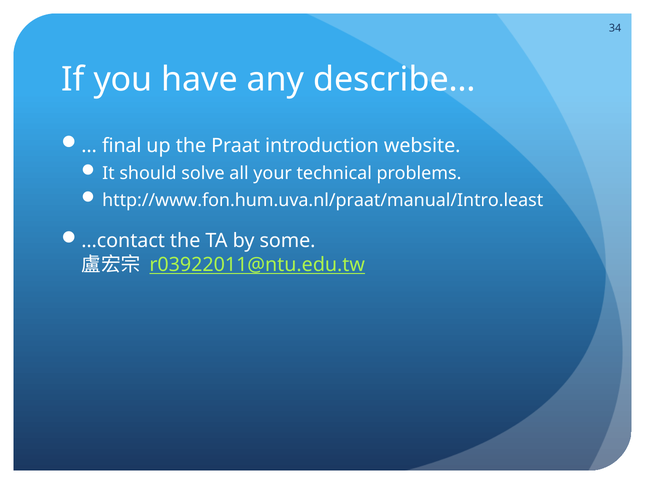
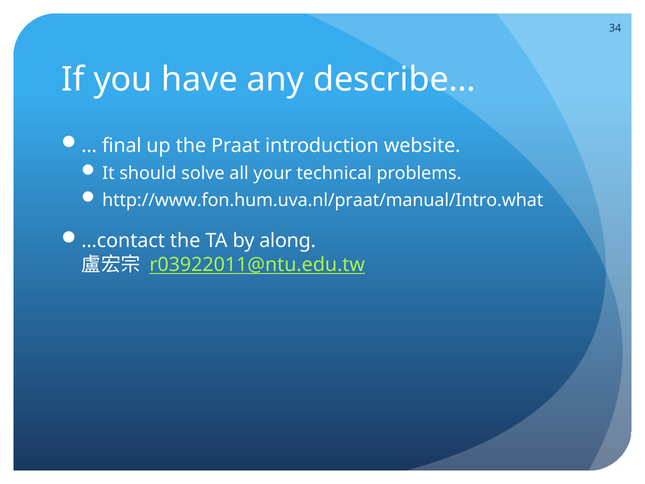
http://www.fon.hum.uva.nl/praat/manual/Intro.least: http://www.fon.hum.uva.nl/praat/manual/Intro.least -> http://www.fon.hum.uva.nl/praat/manual/Intro.what
some: some -> along
